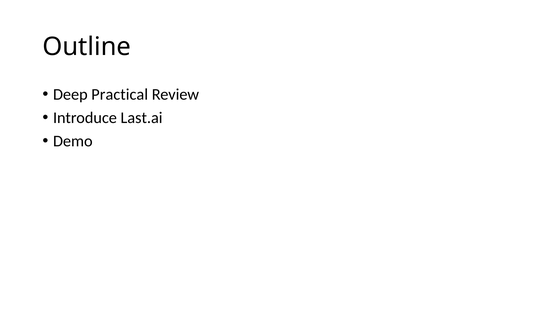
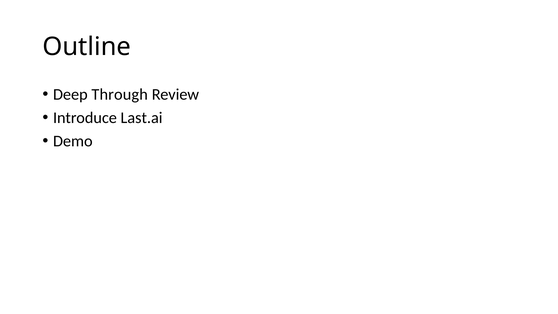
Practical: Practical -> Through
